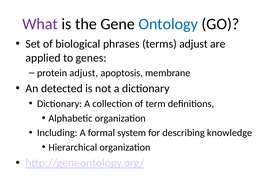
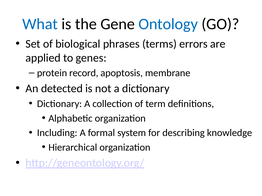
What colour: purple -> blue
terms adjust: adjust -> errors
protein adjust: adjust -> record
